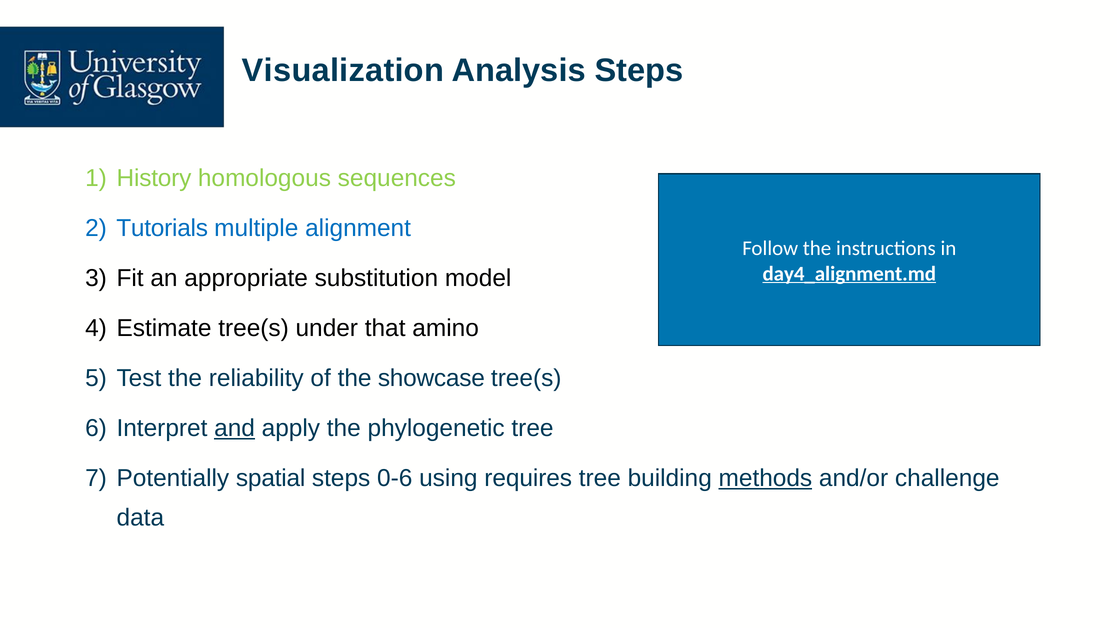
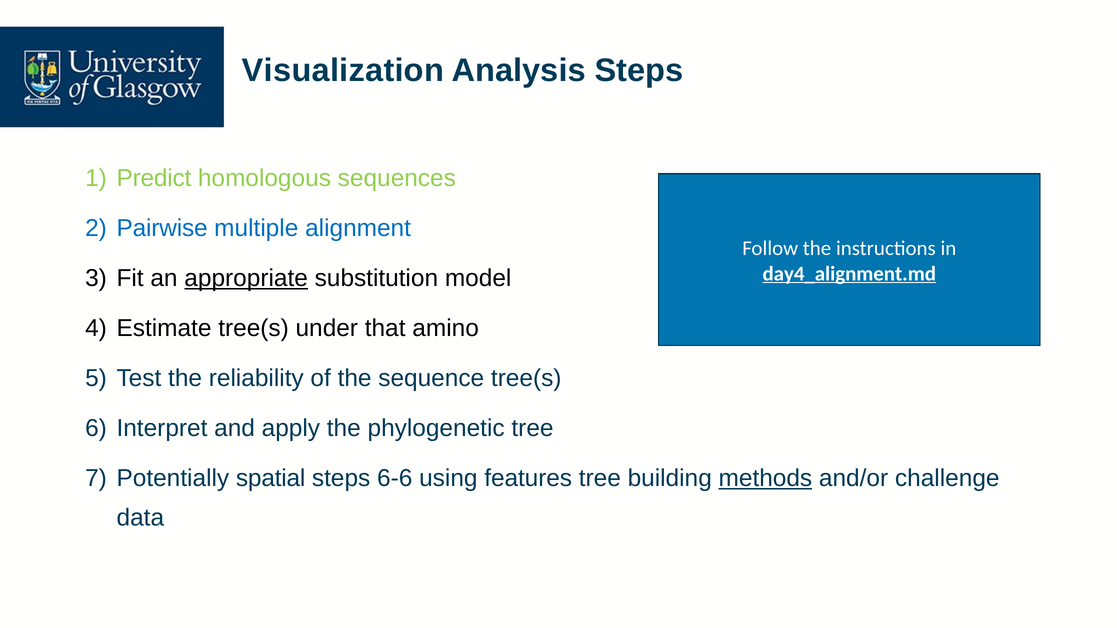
History: History -> Predict
Tutorials: Tutorials -> Pairwise
appropriate underline: none -> present
showcase: showcase -> sequence
and underline: present -> none
0-6: 0-6 -> 6-6
requires: requires -> features
